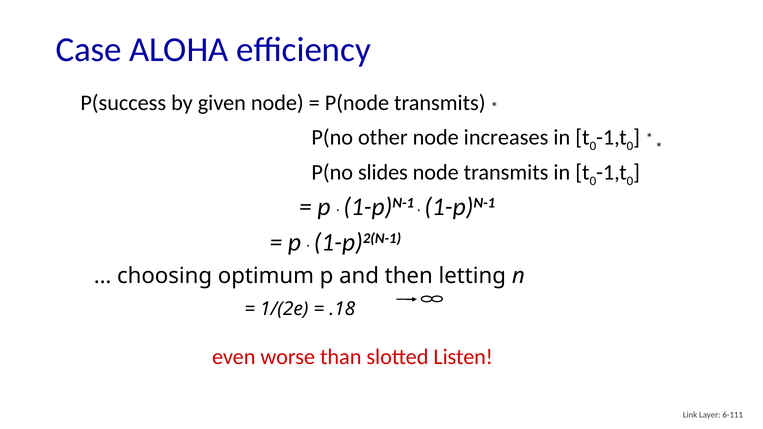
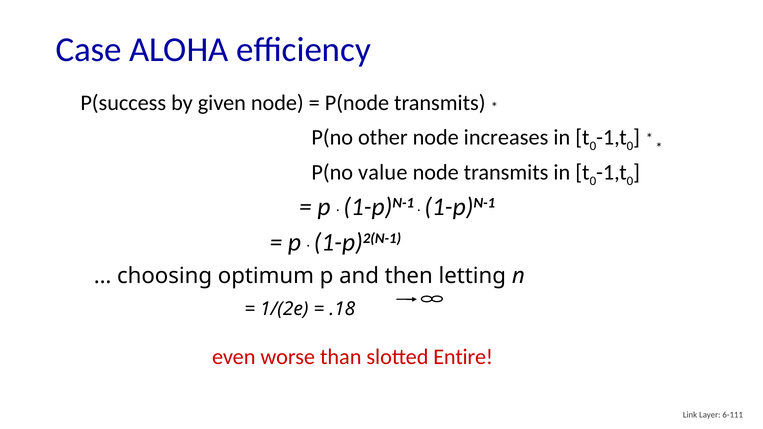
slides: slides -> value
Listen: Listen -> Entire
